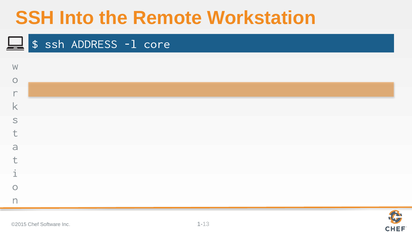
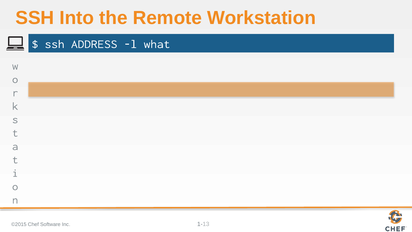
core: core -> what
